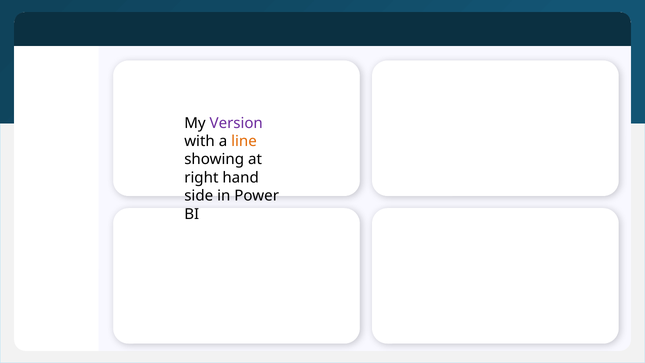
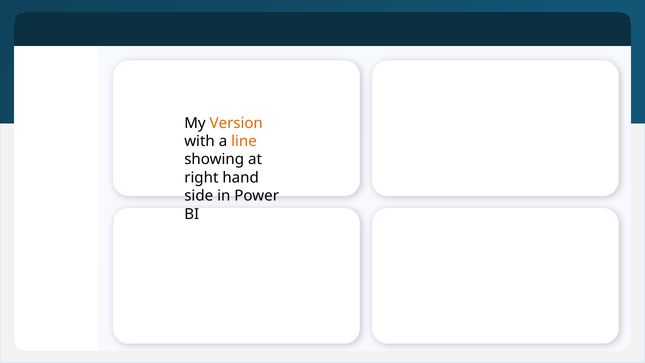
Version colour: purple -> orange
